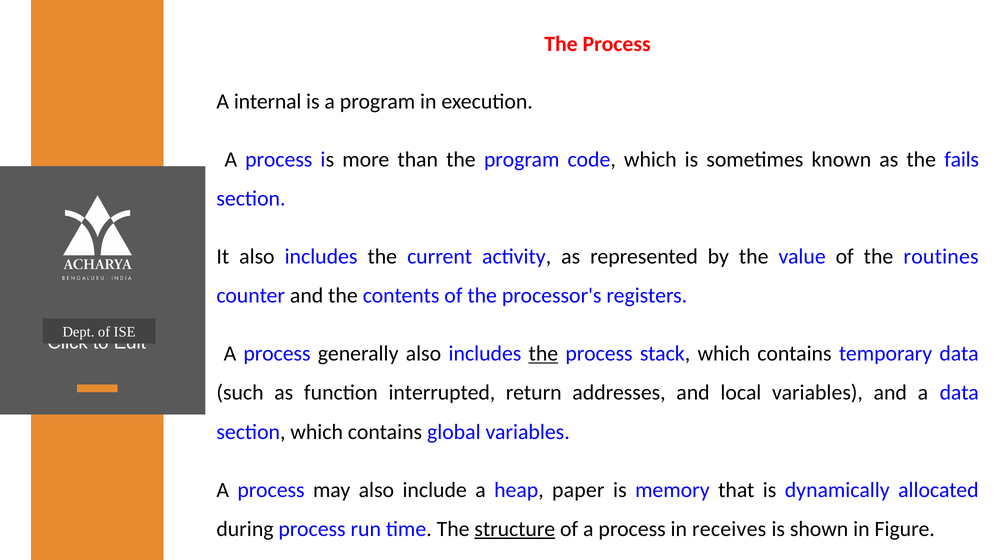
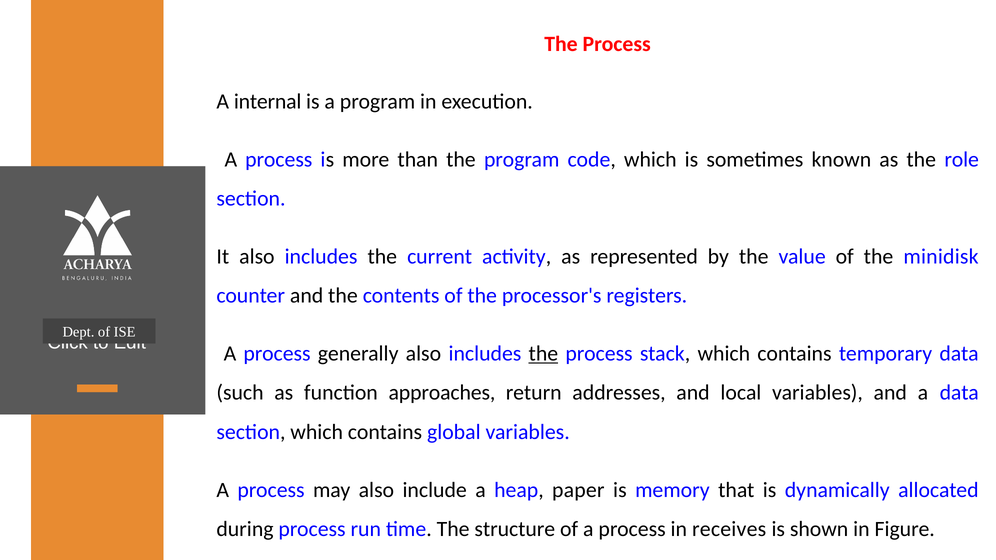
fails: fails -> role
routines: routines -> minidisk
interrupted: interrupted -> approaches
structure underline: present -> none
